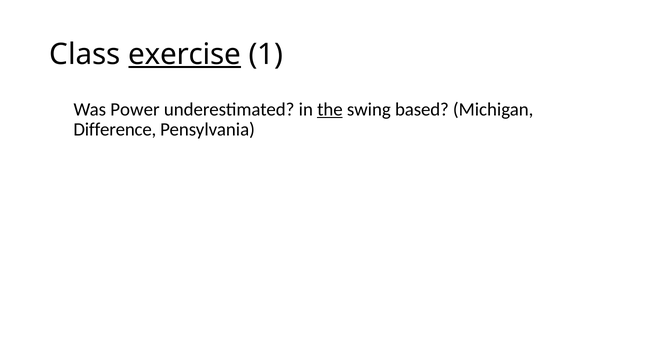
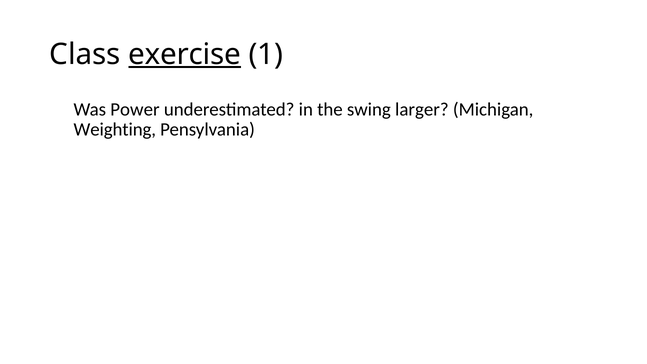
the underline: present -> none
based: based -> larger
Difference: Difference -> Weighting
